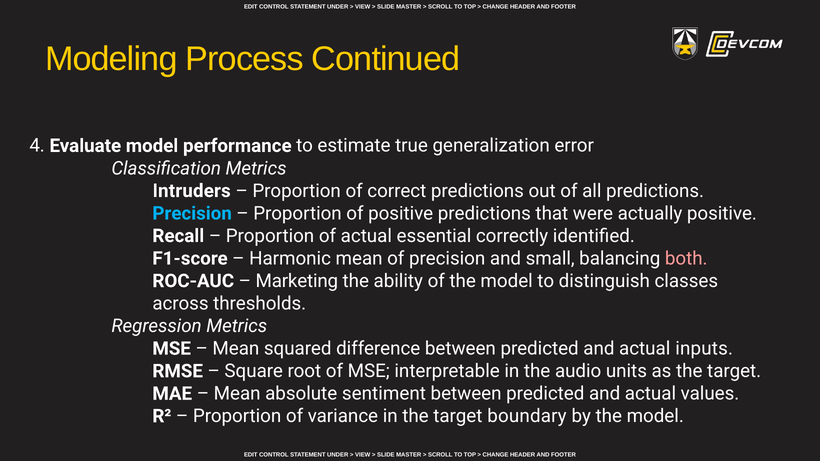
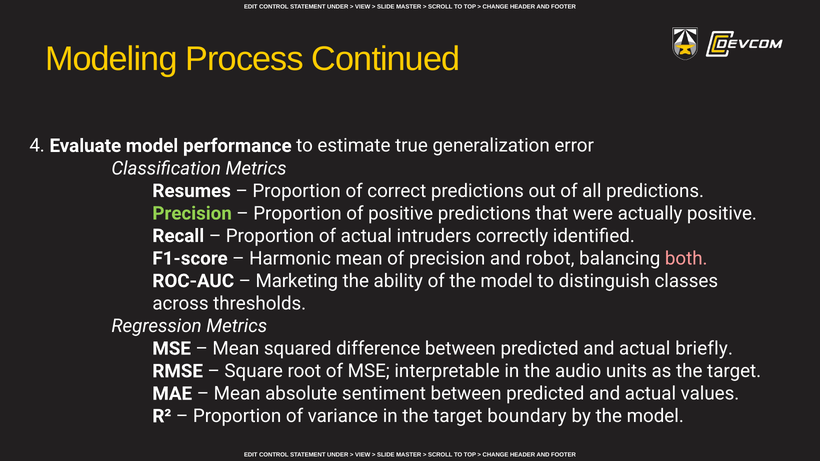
Intruders: Intruders -> Resumes
Precision at (192, 213) colour: light blue -> light green
essential: essential -> intruders
small: small -> robot
inputs: inputs -> briefly
